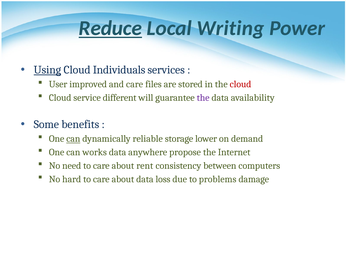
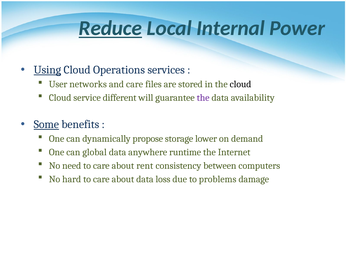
Writing: Writing -> Internal
Individuals: Individuals -> Operations
improved: improved -> networks
cloud at (241, 84) colour: red -> black
Some underline: none -> present
can at (73, 139) underline: present -> none
reliable: reliable -> propose
works: works -> global
propose: propose -> runtime
